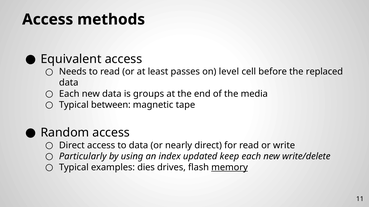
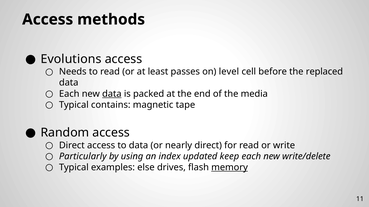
Equivalent: Equivalent -> Evolutions
data at (112, 94) underline: none -> present
groups: groups -> packed
between: between -> contains
dies: dies -> else
